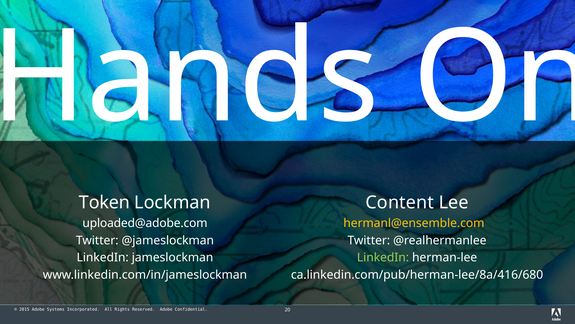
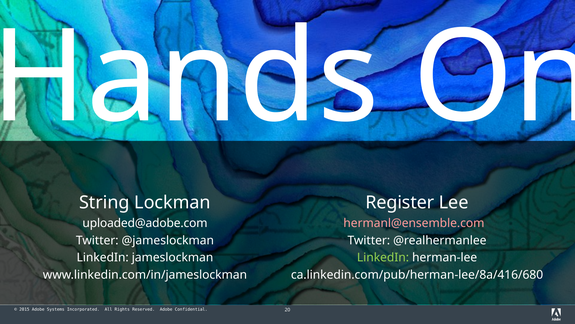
Token: Token -> String
Content: Content -> Register
hermanl@ensemble.com colour: yellow -> pink
